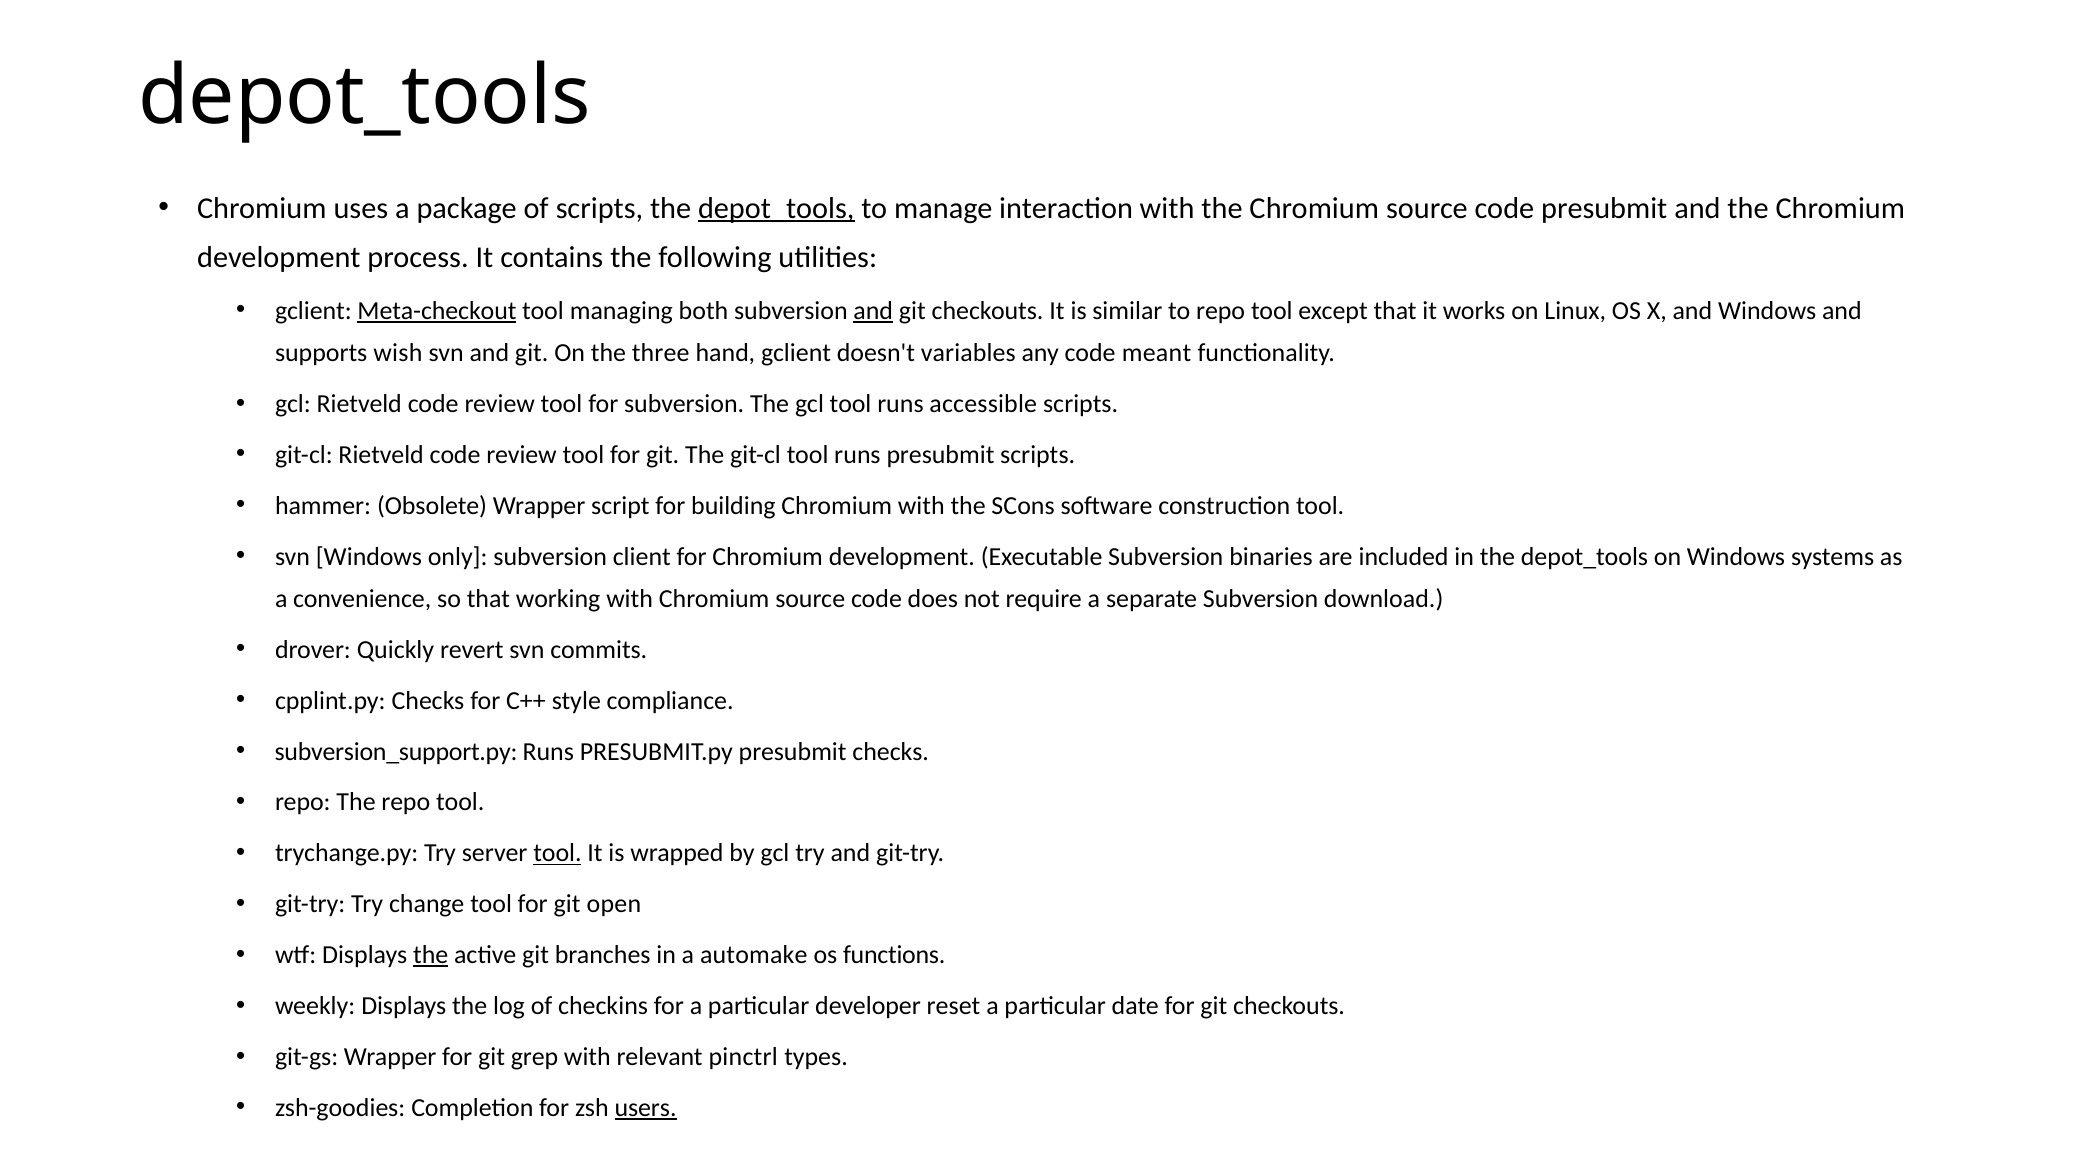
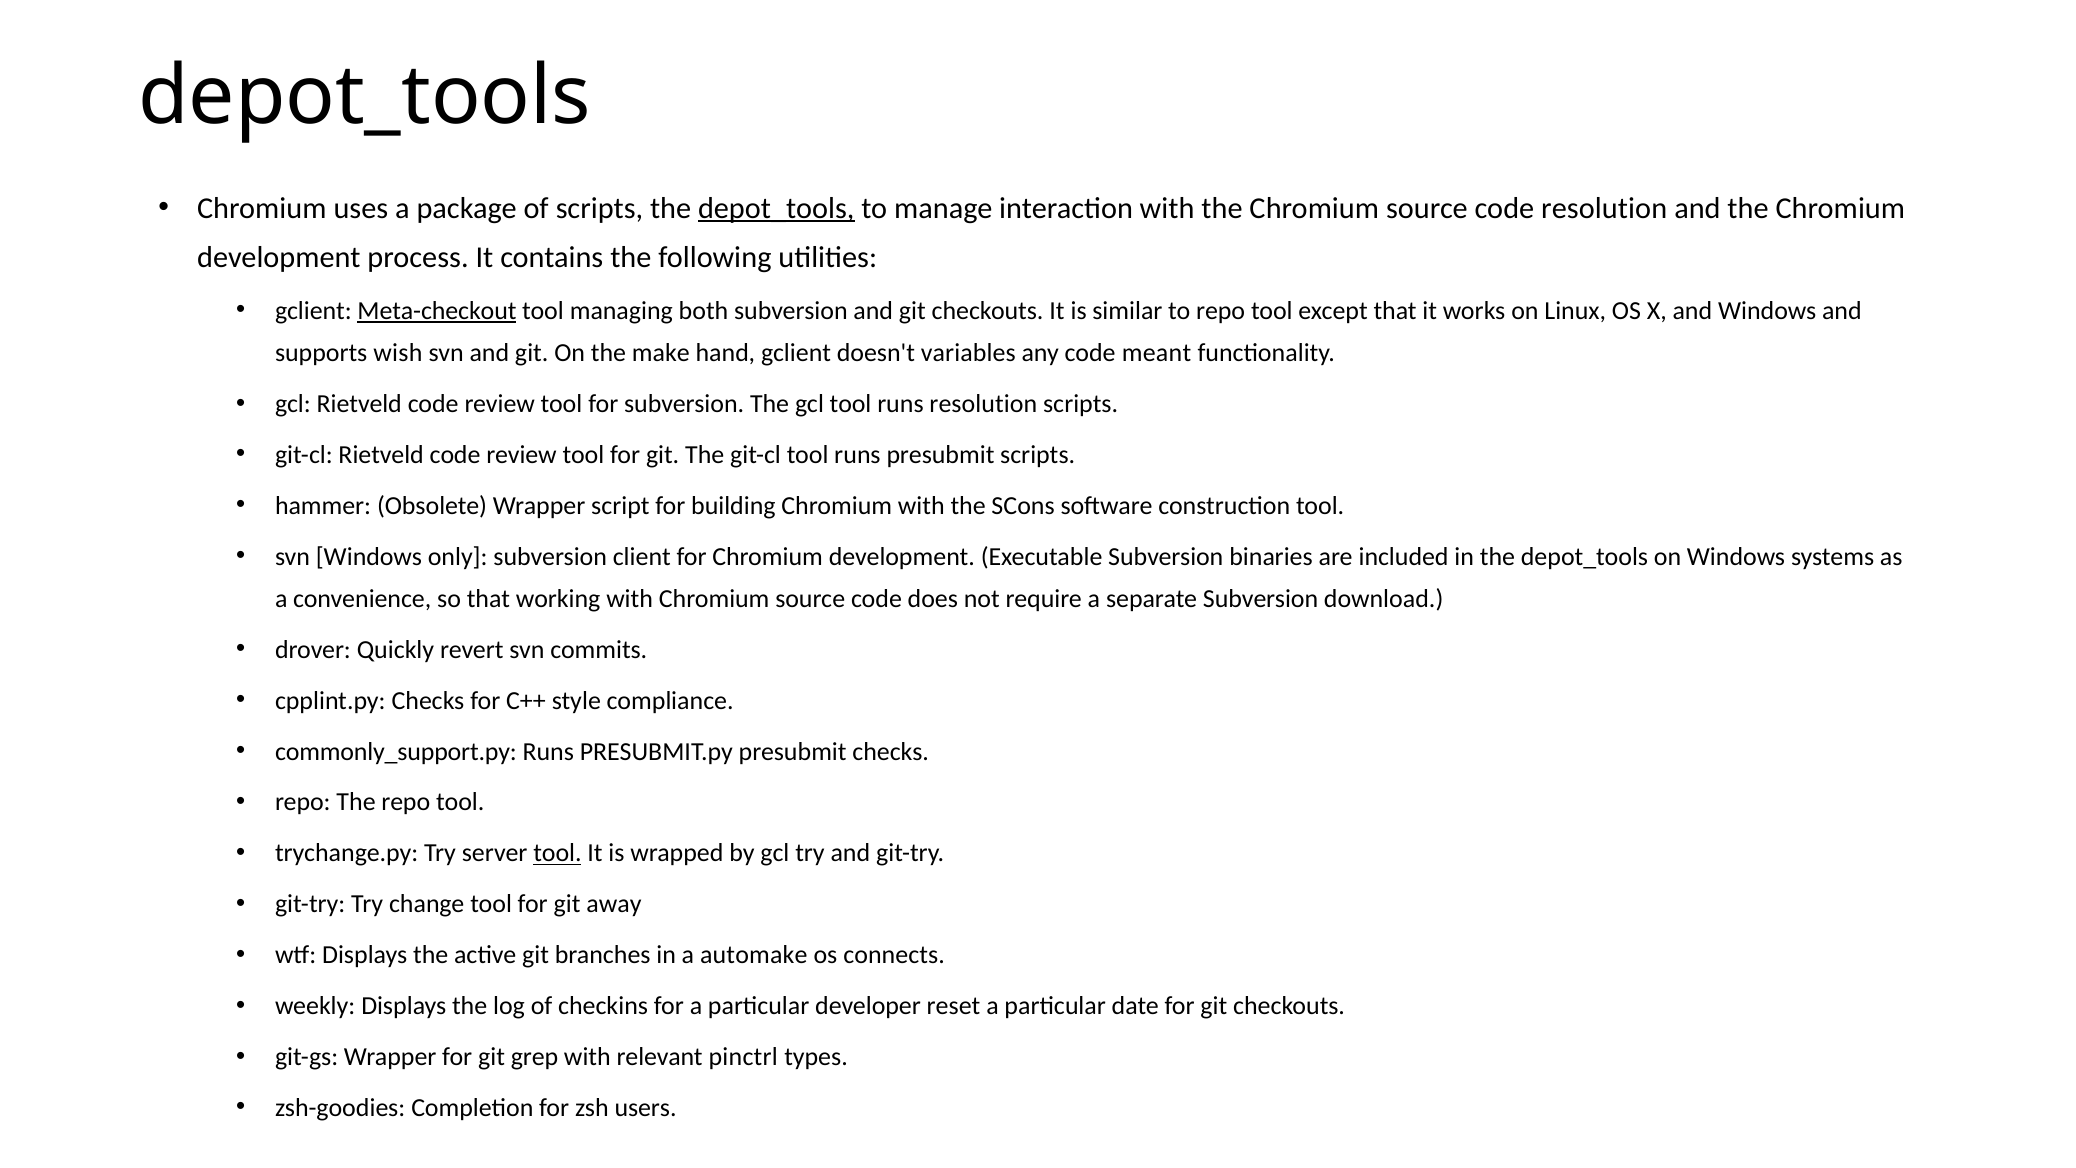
code presubmit: presubmit -> resolution
and at (873, 311) underline: present -> none
three: three -> make
runs accessible: accessible -> resolution
subversion_support.py: subversion_support.py -> commonly_support.py
open: open -> away
the at (431, 955) underline: present -> none
functions: functions -> connects
users underline: present -> none
